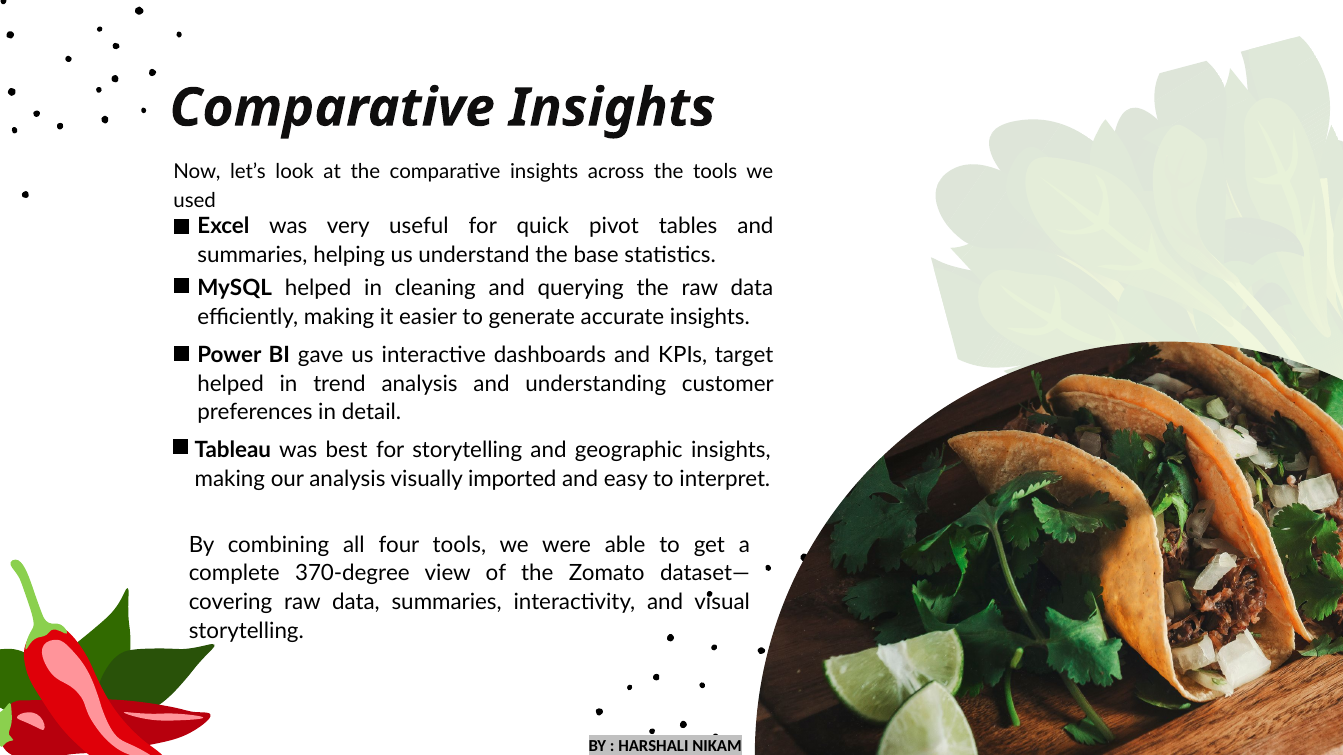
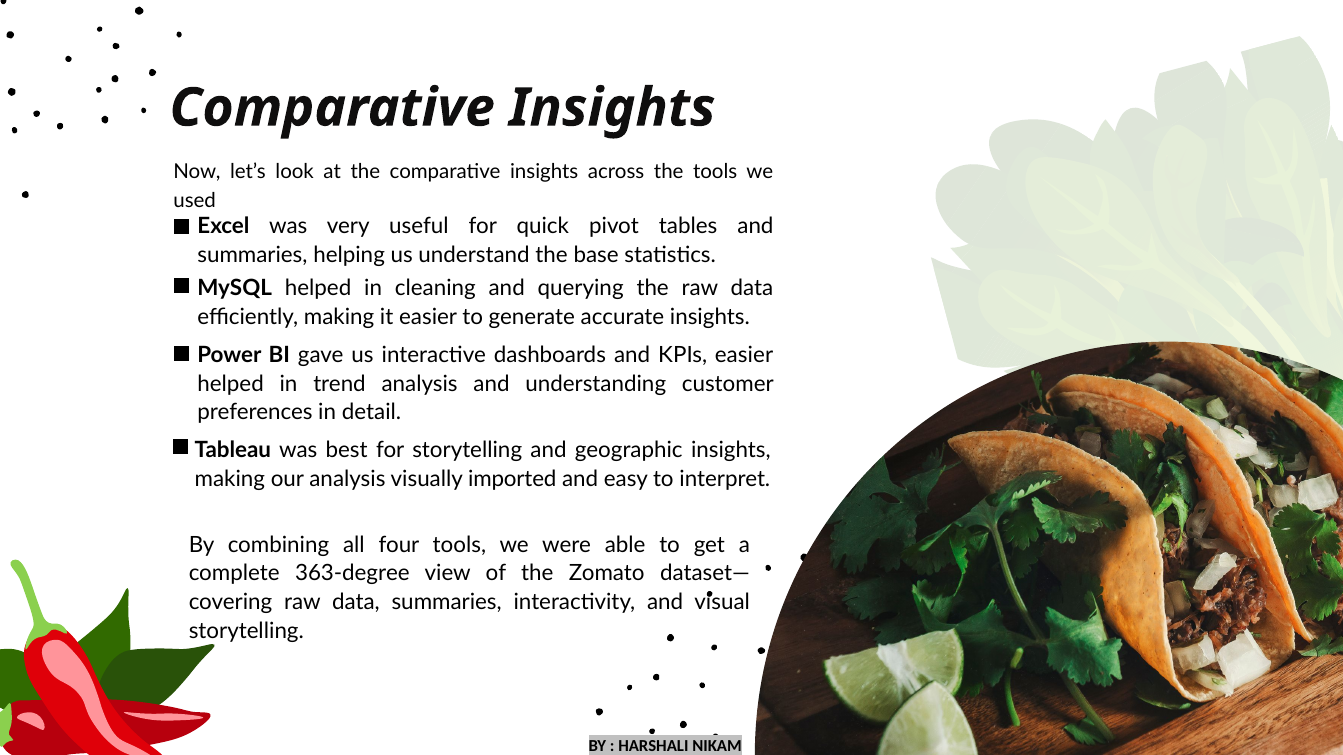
KPIs target: target -> easier
370-degree: 370-degree -> 363-degree
